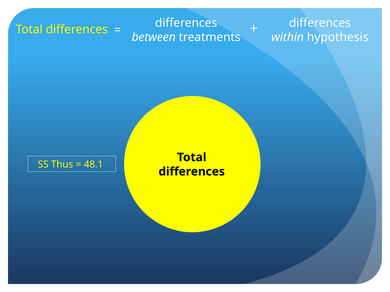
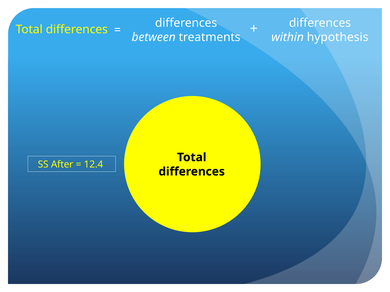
Thus: Thus -> After
48.1: 48.1 -> 12.4
